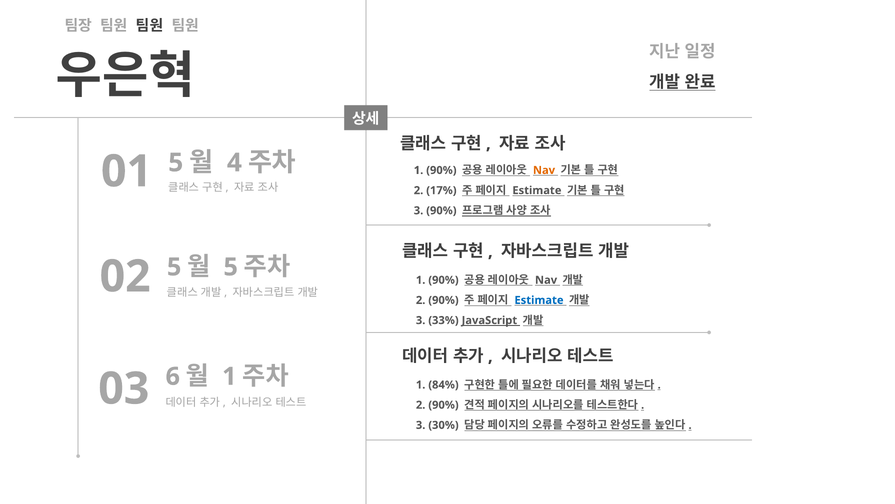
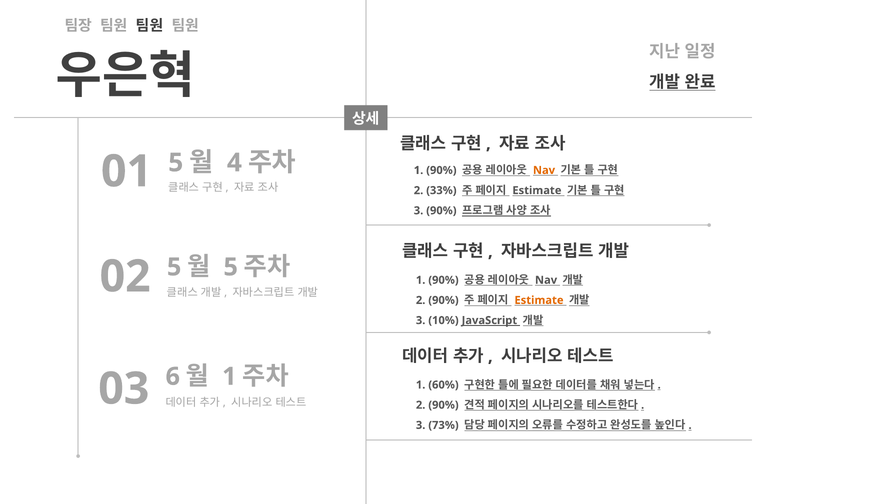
17%: 17% -> 33%
Estimate at (539, 300) colour: blue -> orange
33%: 33% -> 10%
84%: 84% -> 60%
30%: 30% -> 73%
